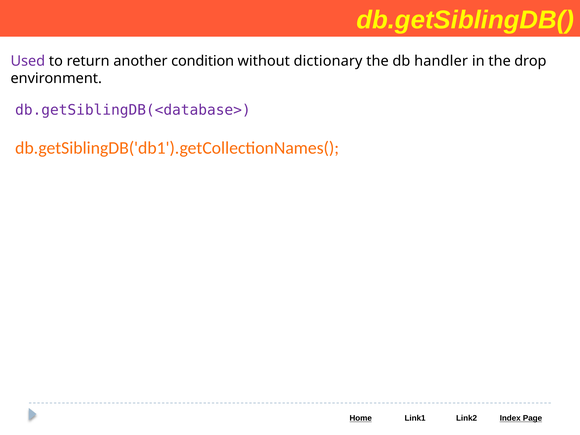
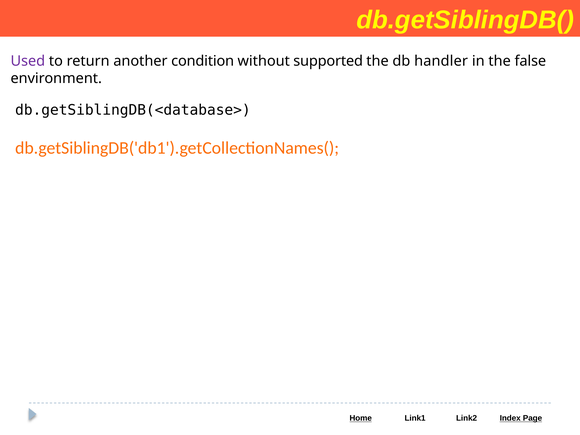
dictionary: dictionary -> supported
drop: drop -> false
db.getSiblingDB(<database> colour: purple -> black
